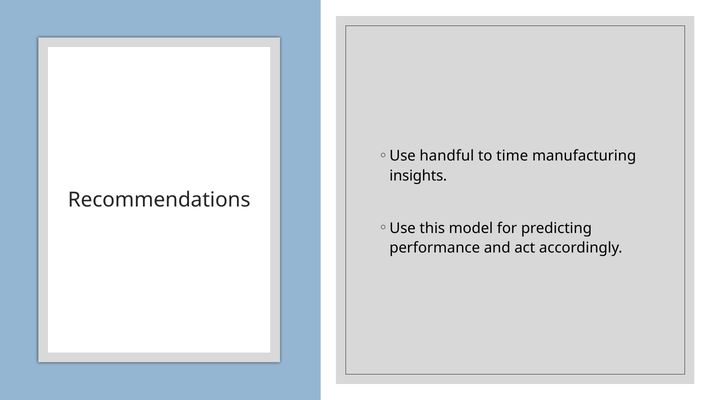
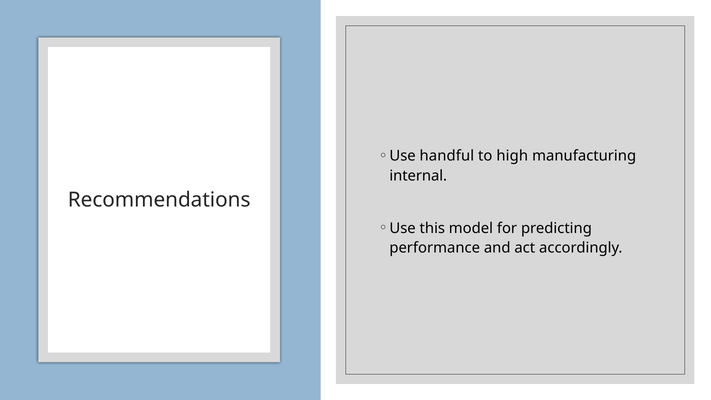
time: time -> high
insights: insights -> internal
